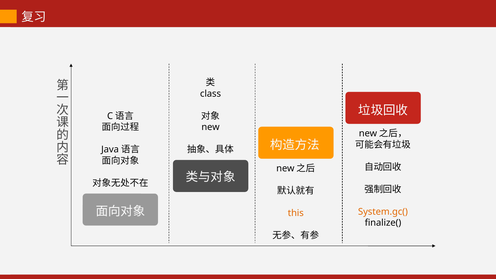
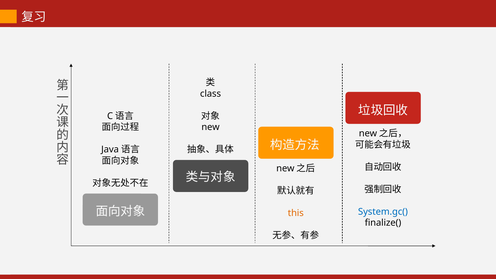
System.gc( colour: orange -> blue
